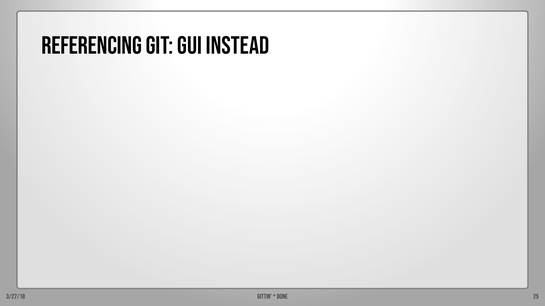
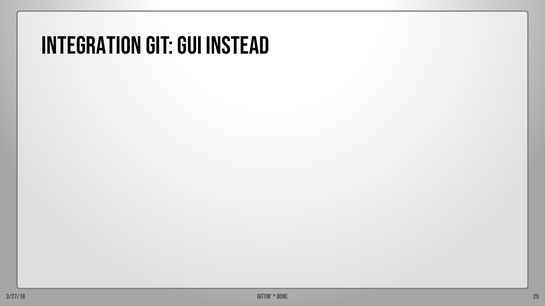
Referencing: Referencing -> Integration
